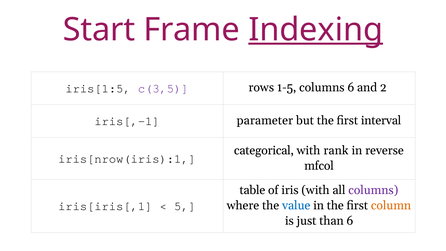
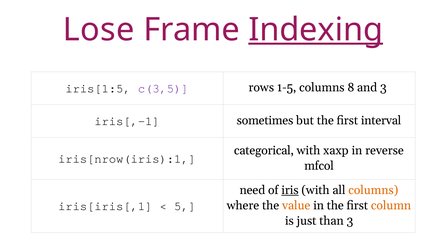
Start: Start -> Lose
columns 6: 6 -> 8
and 2: 2 -> 3
parameter: parameter -> sometimes
rank: rank -> xaxp
table: table -> need
iris underline: none -> present
columns at (373, 190) colour: purple -> orange
value colour: blue -> orange
than 6: 6 -> 3
